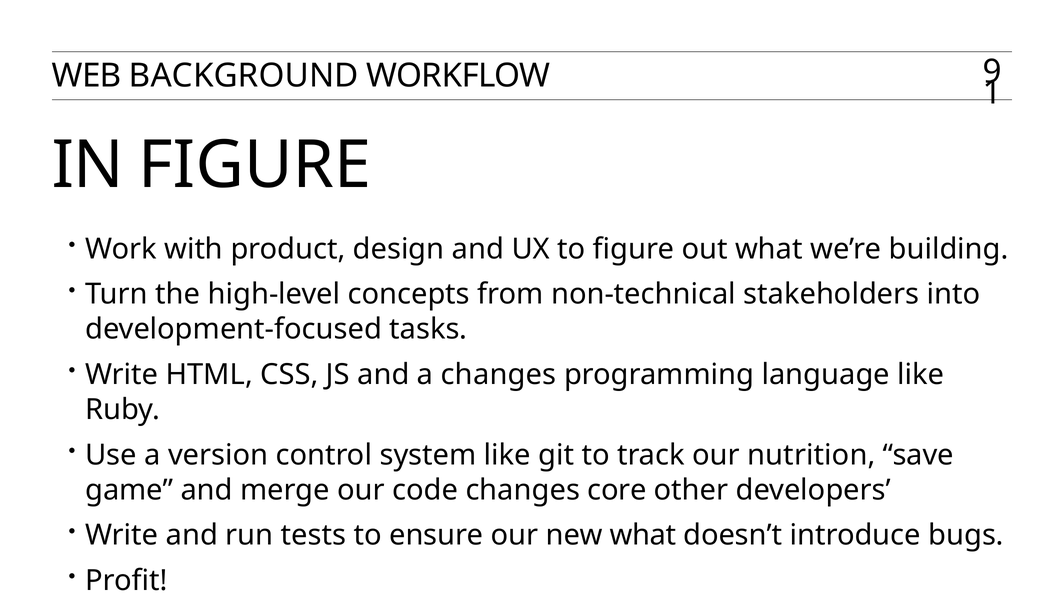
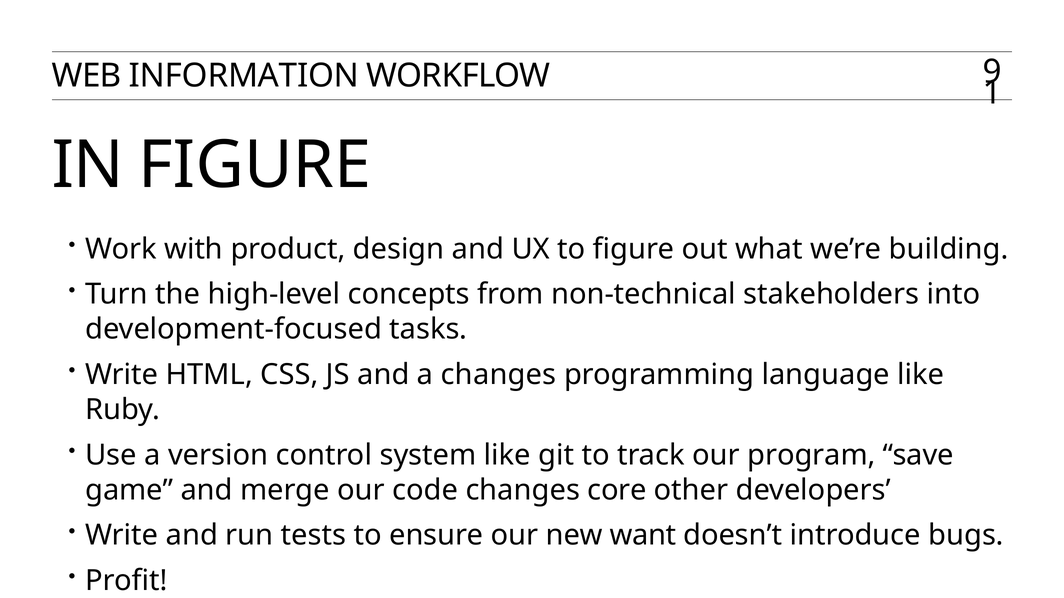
BACKGROUND: BACKGROUND -> INFORMATION
nutrition: nutrition -> program
new what: what -> want
